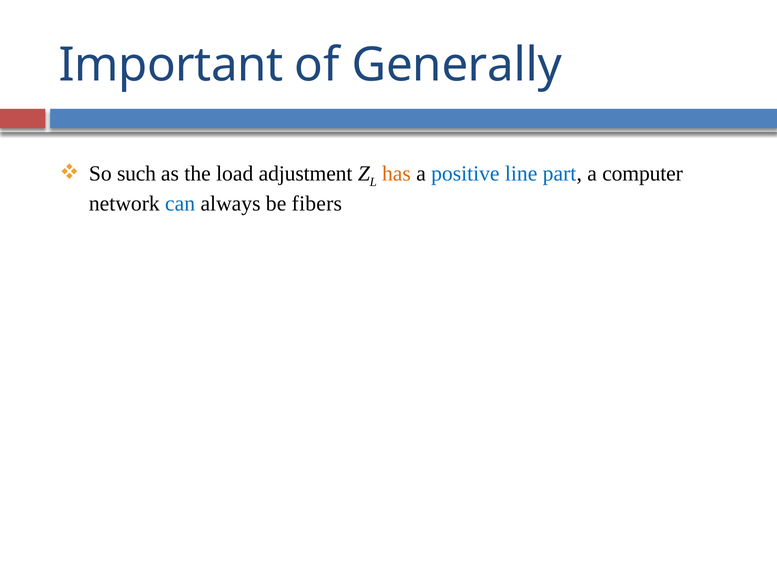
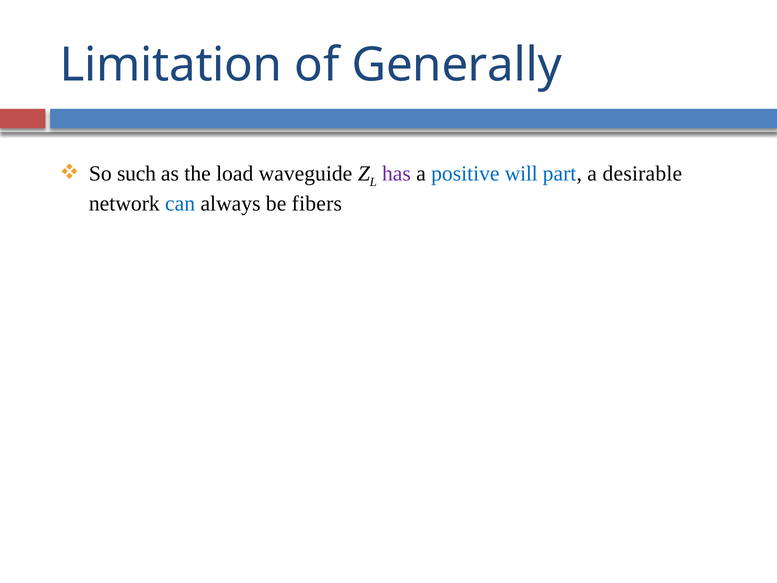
Important: Important -> Limitation
adjustment: adjustment -> waveguide
has colour: orange -> purple
line: line -> will
computer: computer -> desirable
